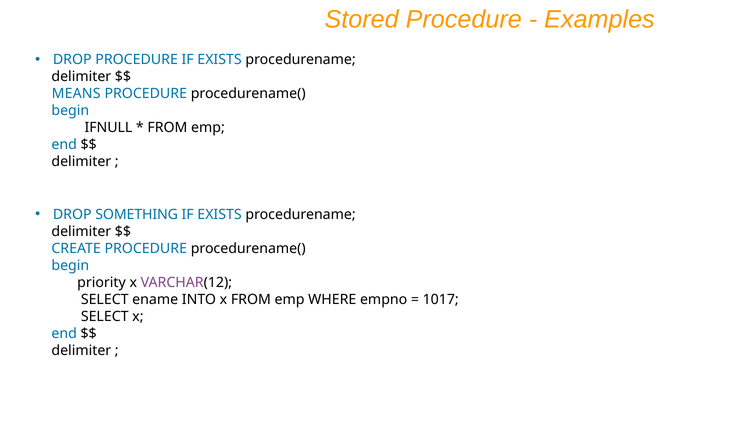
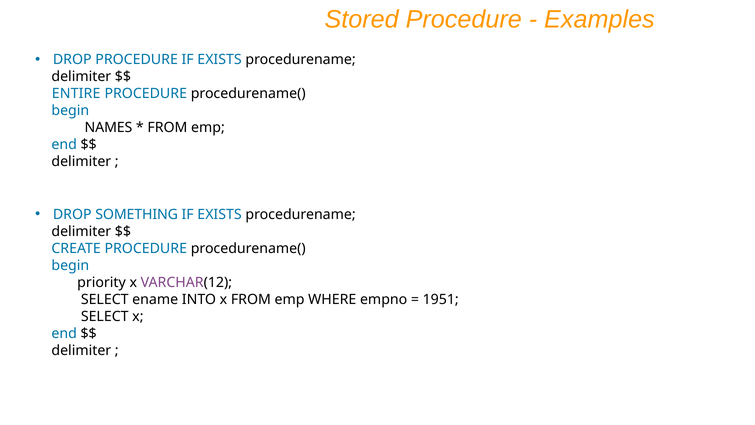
MEANS: MEANS -> ENTIRE
IFNULL: IFNULL -> NAMES
1017: 1017 -> 1951
